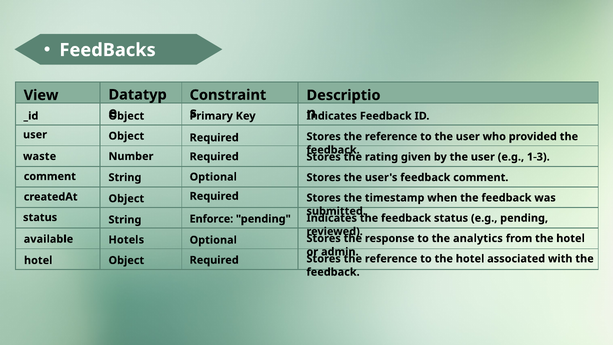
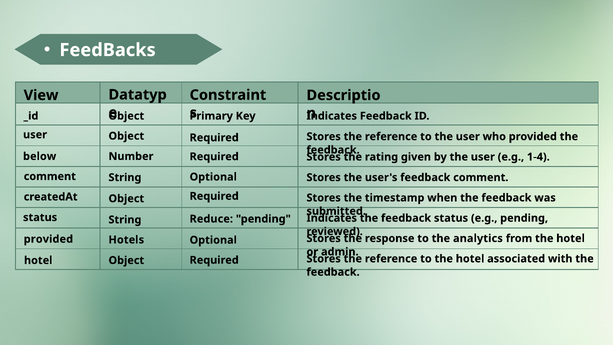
waste: waste -> below
1-3: 1-3 -> 1-4
Enforce: Enforce -> Reduce
available at (48, 239): available -> provided
